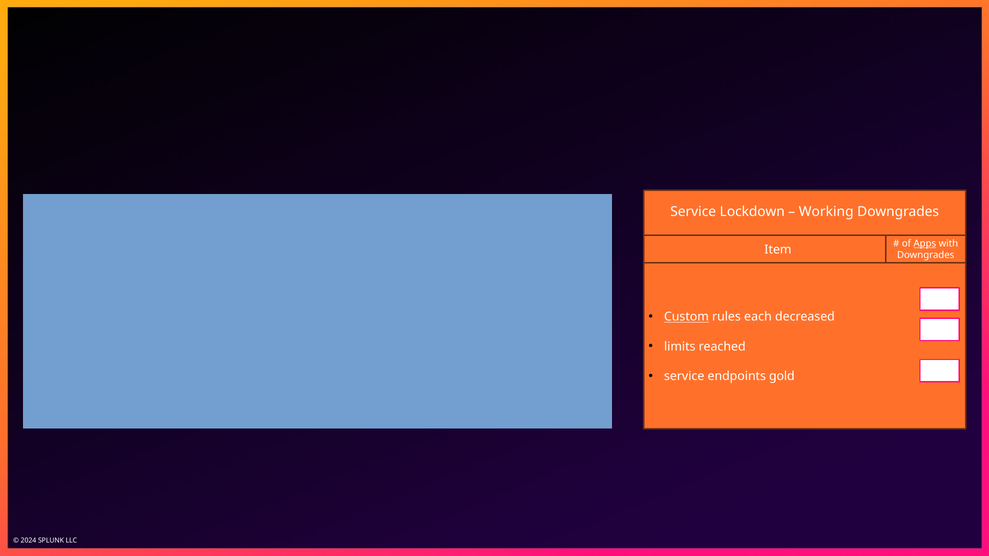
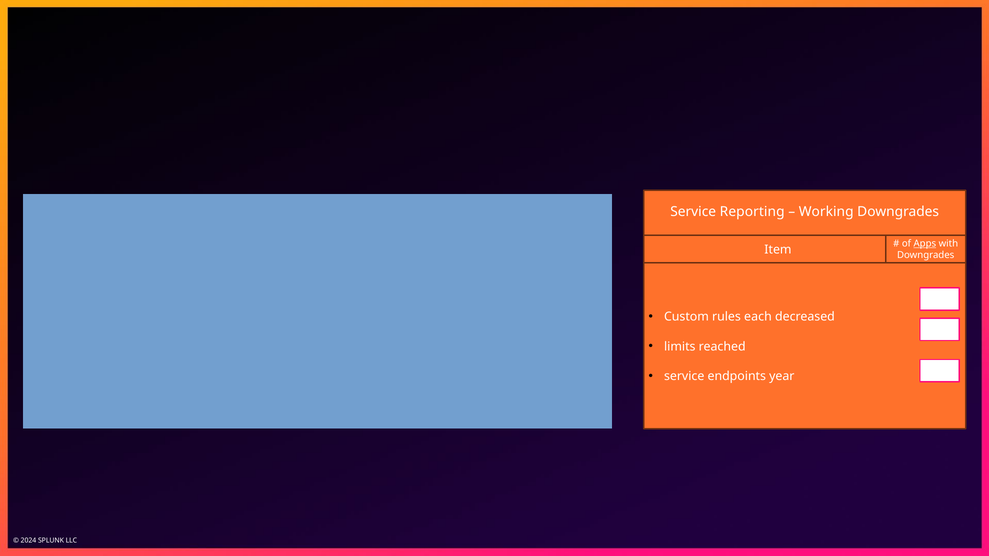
Lockdown: Lockdown -> Reporting
Custom underline: present -> none
gold: gold -> year
